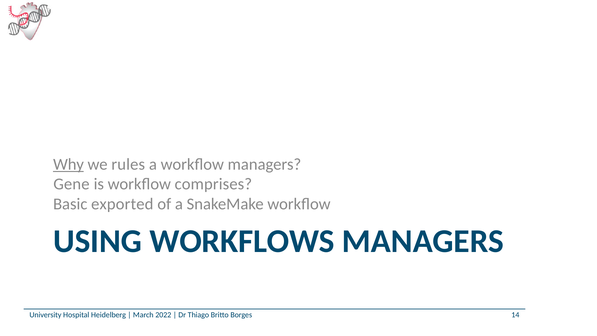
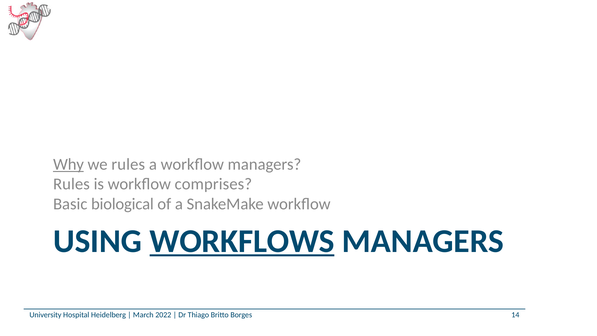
Gene at (71, 184): Gene -> Rules
exported: exported -> biological
WORKFLOWS underline: none -> present
